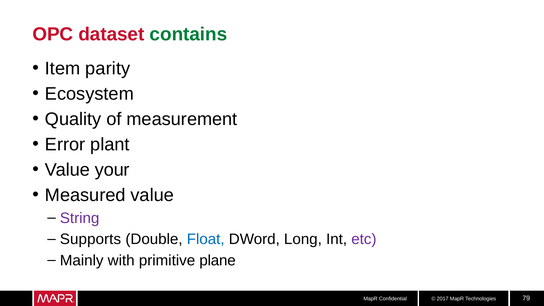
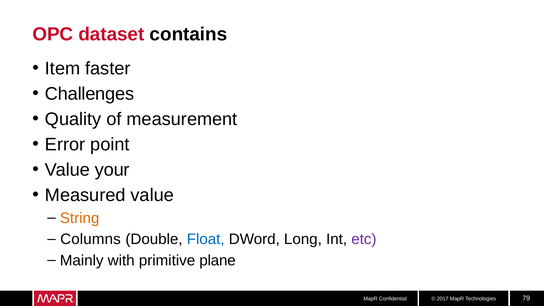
contains colour: green -> black
parity: parity -> faster
Ecosystem: Ecosystem -> Challenges
plant: plant -> point
String colour: purple -> orange
Supports: Supports -> Columns
